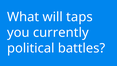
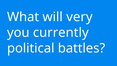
taps: taps -> very
